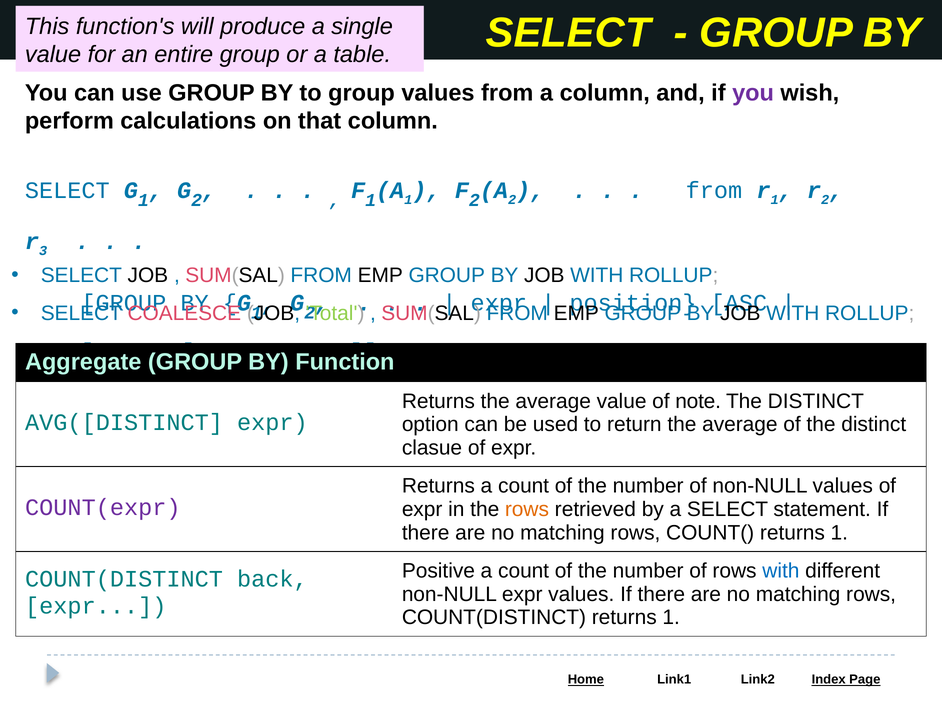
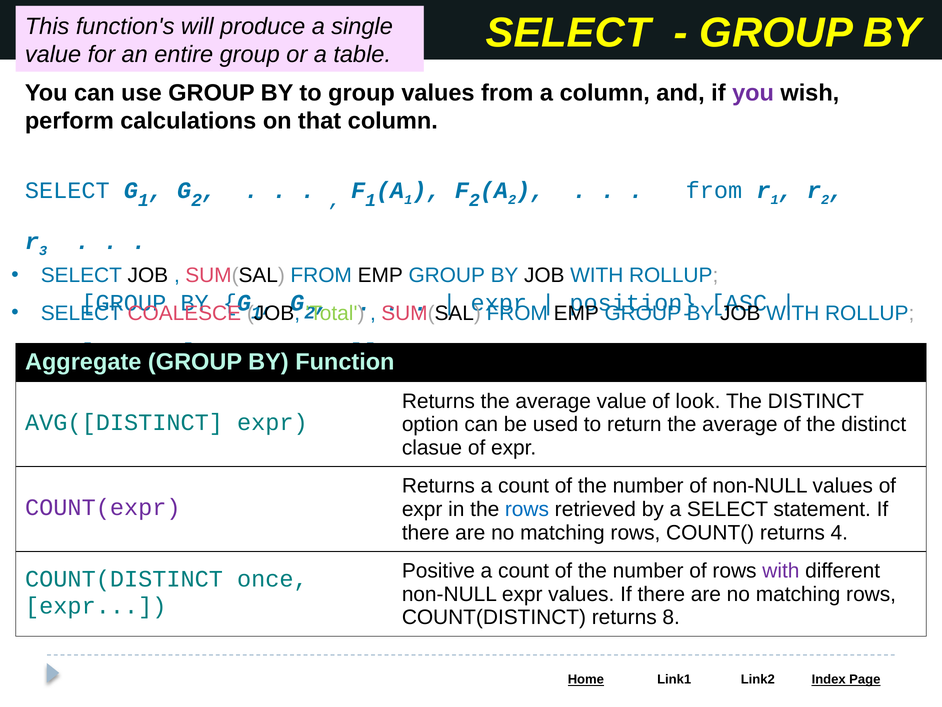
note: note -> look
rows at (527, 509) colour: orange -> blue
COUNT( returns 1: 1 -> 4
with at (781, 570) colour: blue -> purple
back: back -> once
COUNT(DISTINCT returns 1: 1 -> 8
